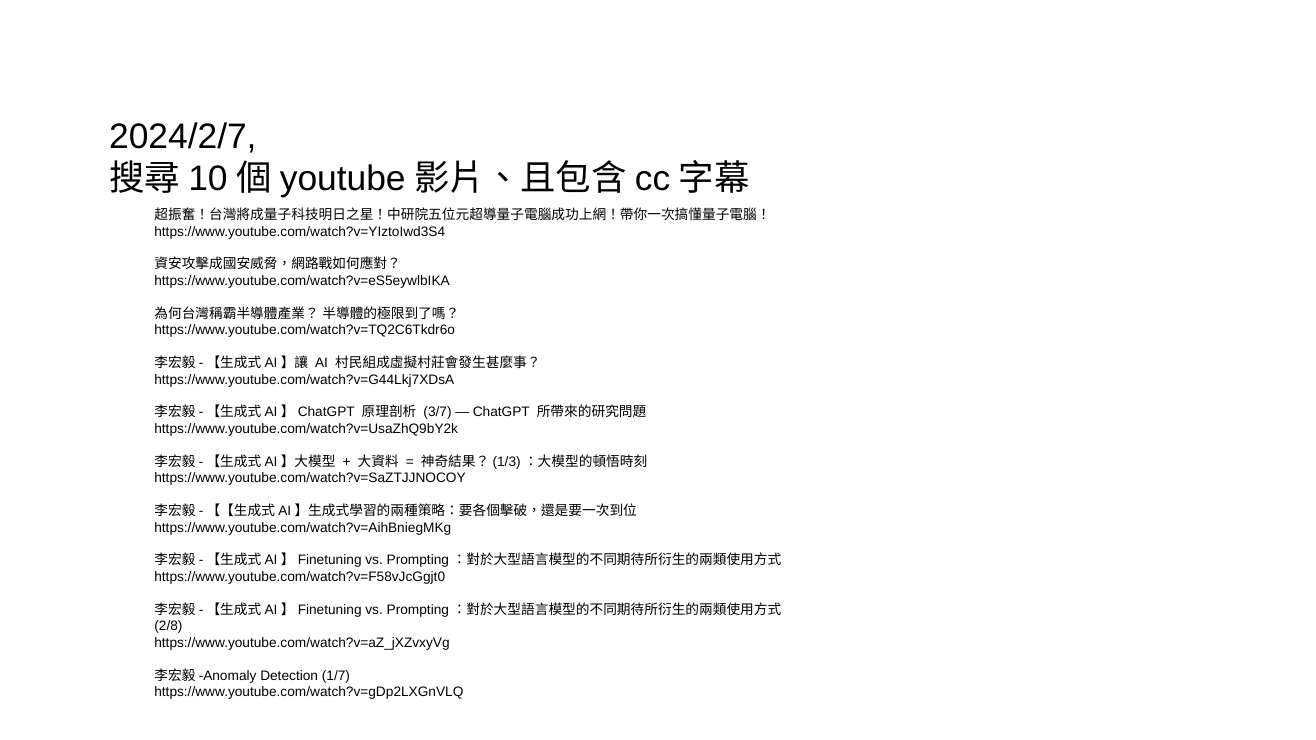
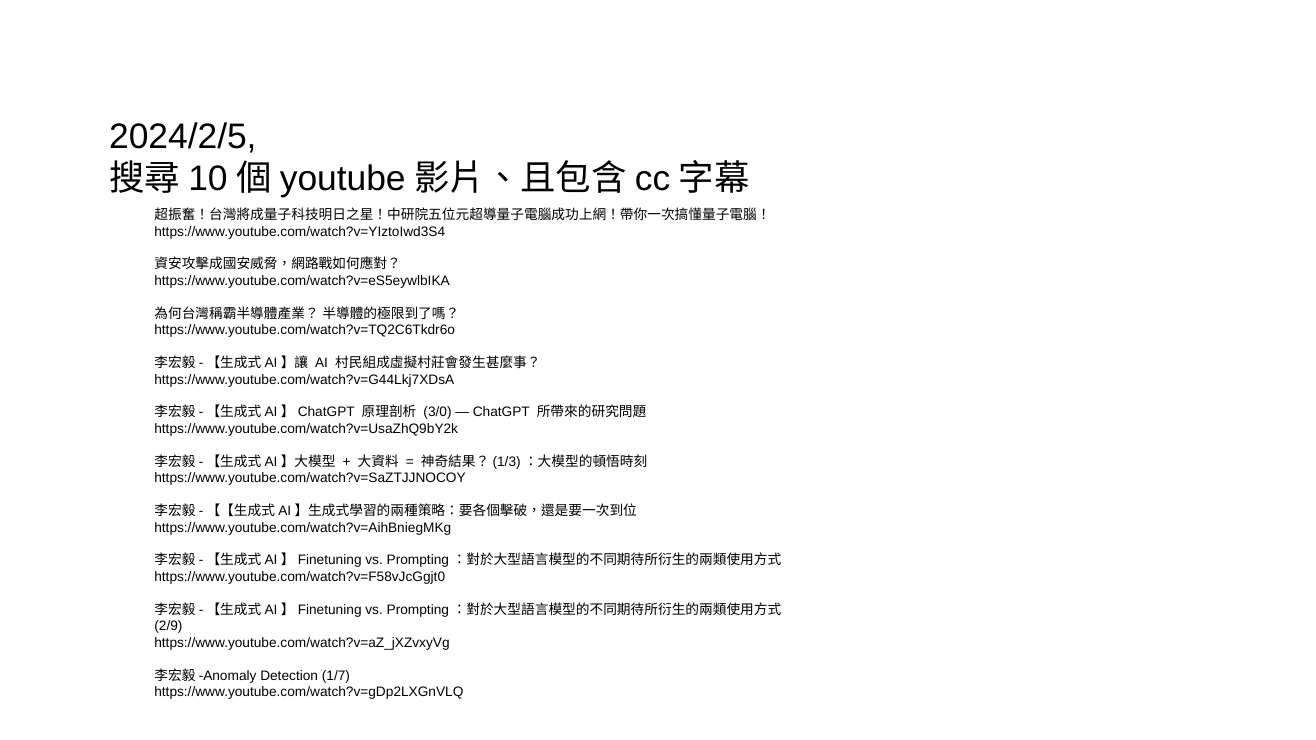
2024/2/7: 2024/2/7 -> 2024/2/5
3/7: 3/7 -> 3/0
2/8: 2/8 -> 2/9
